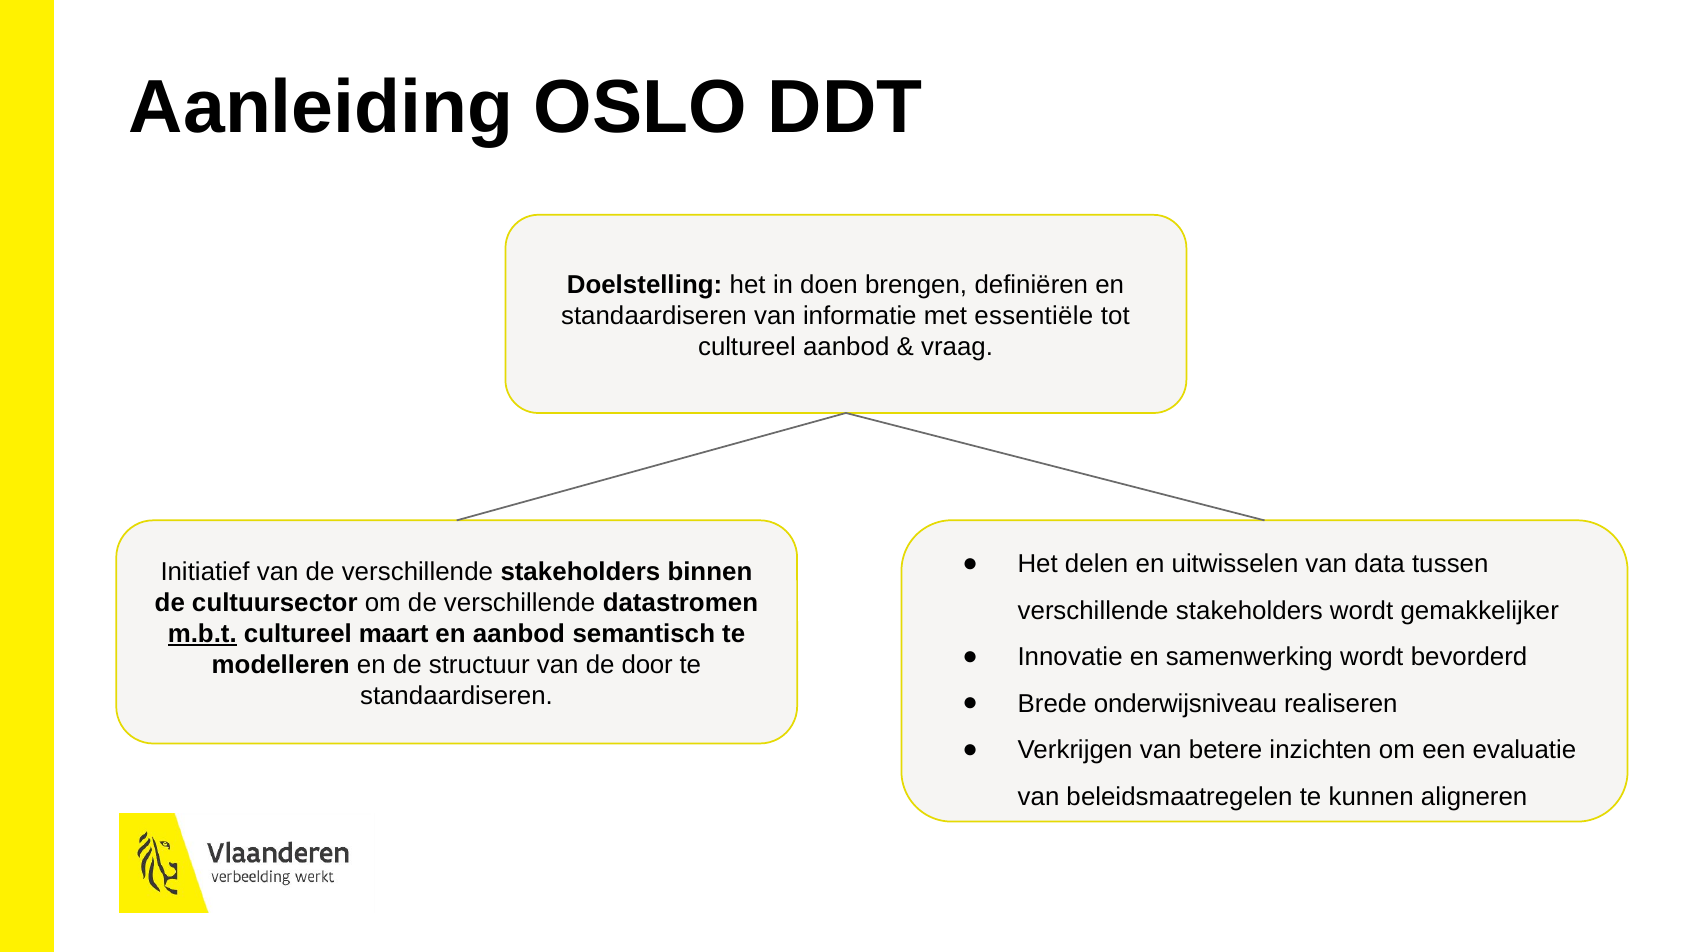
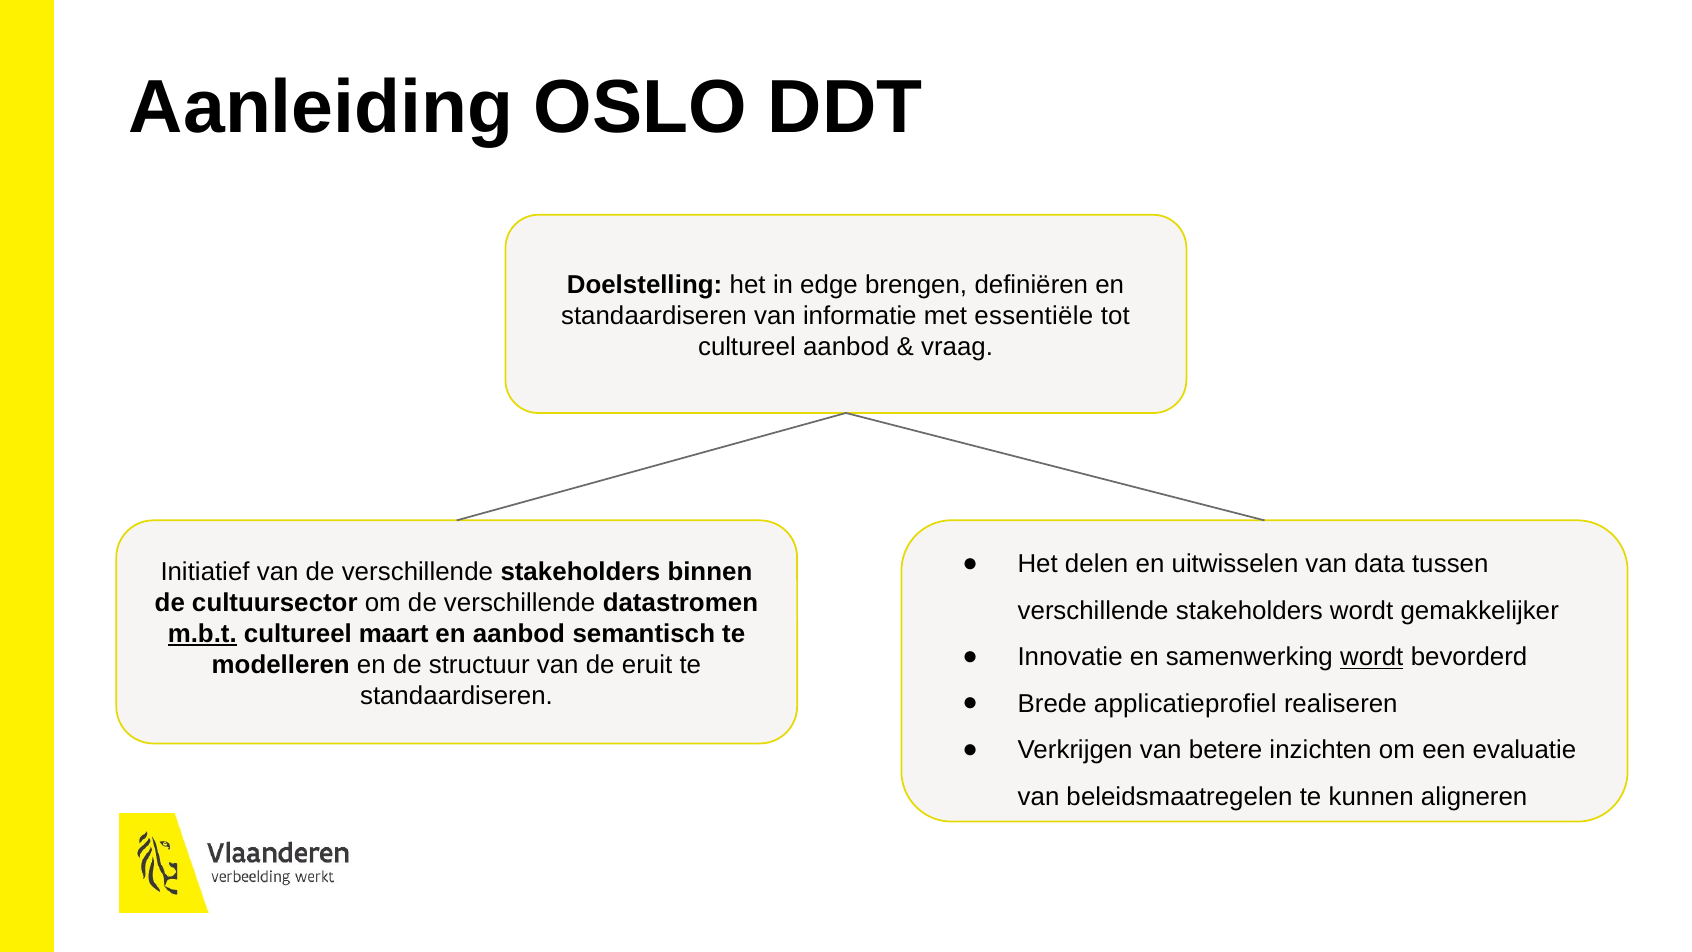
doen: doen -> edge
wordt at (1372, 657) underline: none -> present
door: door -> eruit
onderwijsniveau: onderwijsniveau -> applicatieprofiel
